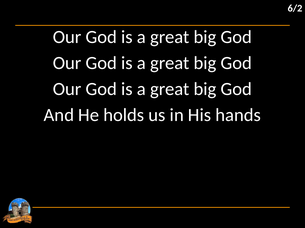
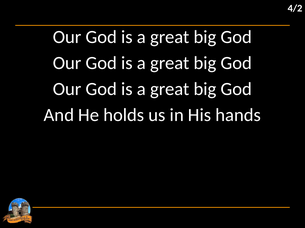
6/2: 6/2 -> 4/2
